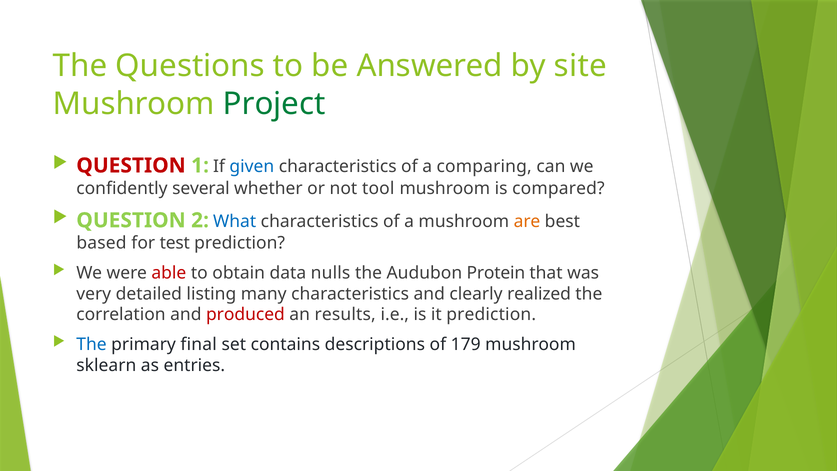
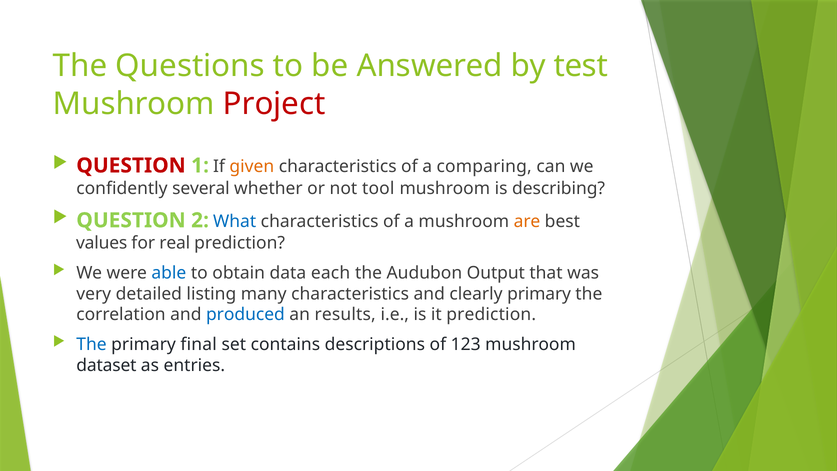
site: site -> test
Project colour: green -> red
given colour: blue -> orange
compared: compared -> describing
based: based -> values
test: test -> real
able colour: red -> blue
nulls: nulls -> each
Protein: Protein -> Output
clearly realized: realized -> primary
produced colour: red -> blue
179: 179 -> 123
sklearn: sklearn -> dataset
